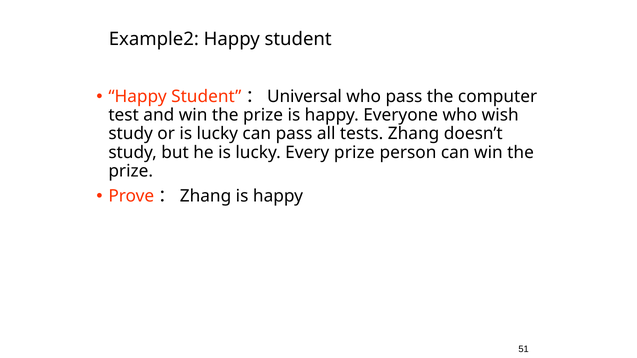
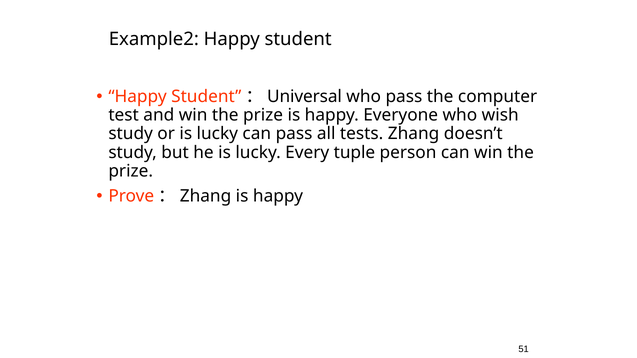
Every prize: prize -> tuple
